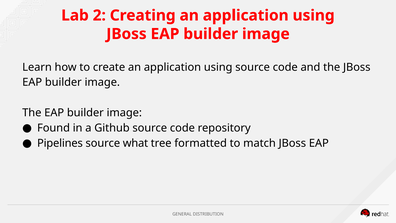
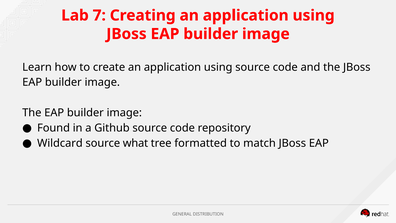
2: 2 -> 7
Pipelines: Pipelines -> Wildcard
